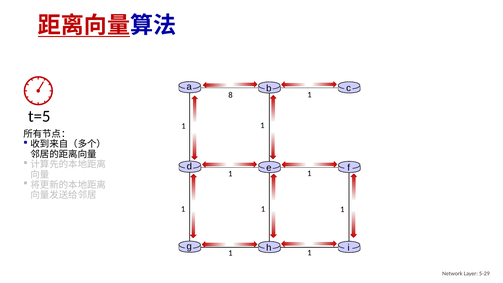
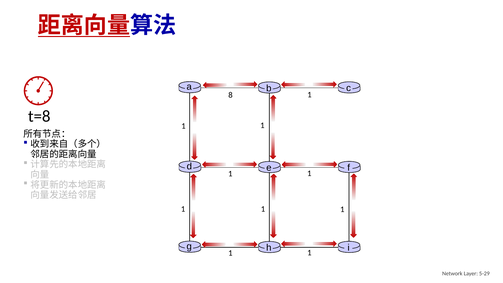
t=5: t=5 -> t=8
